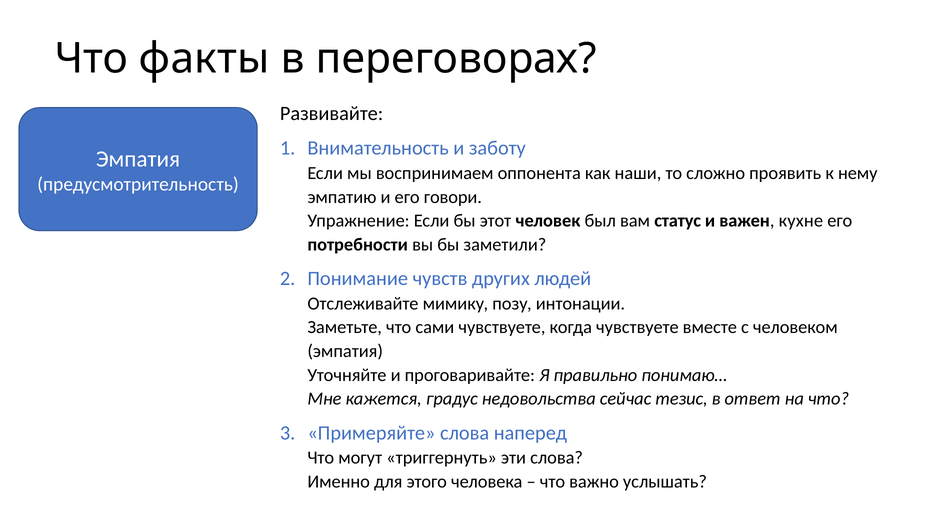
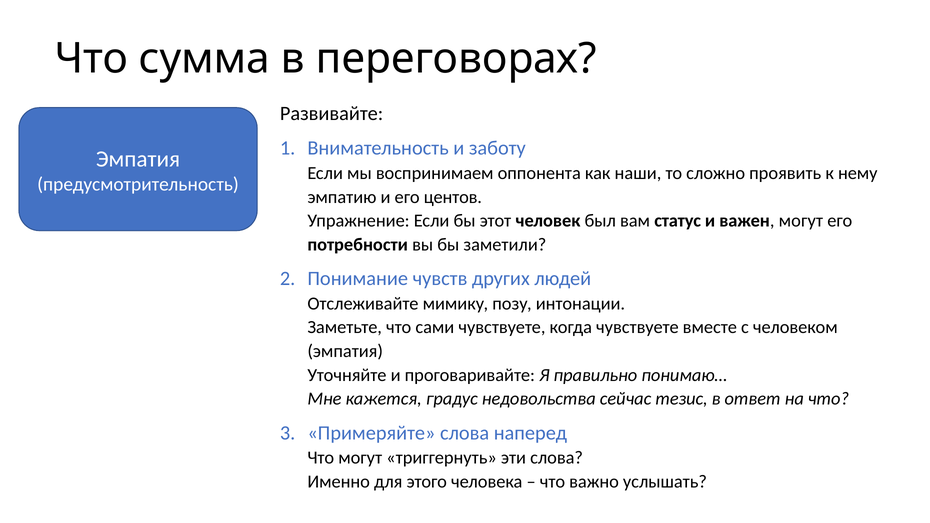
факты: факты -> сумма
говори: говори -> центов
важен кухне: кухне -> могут
